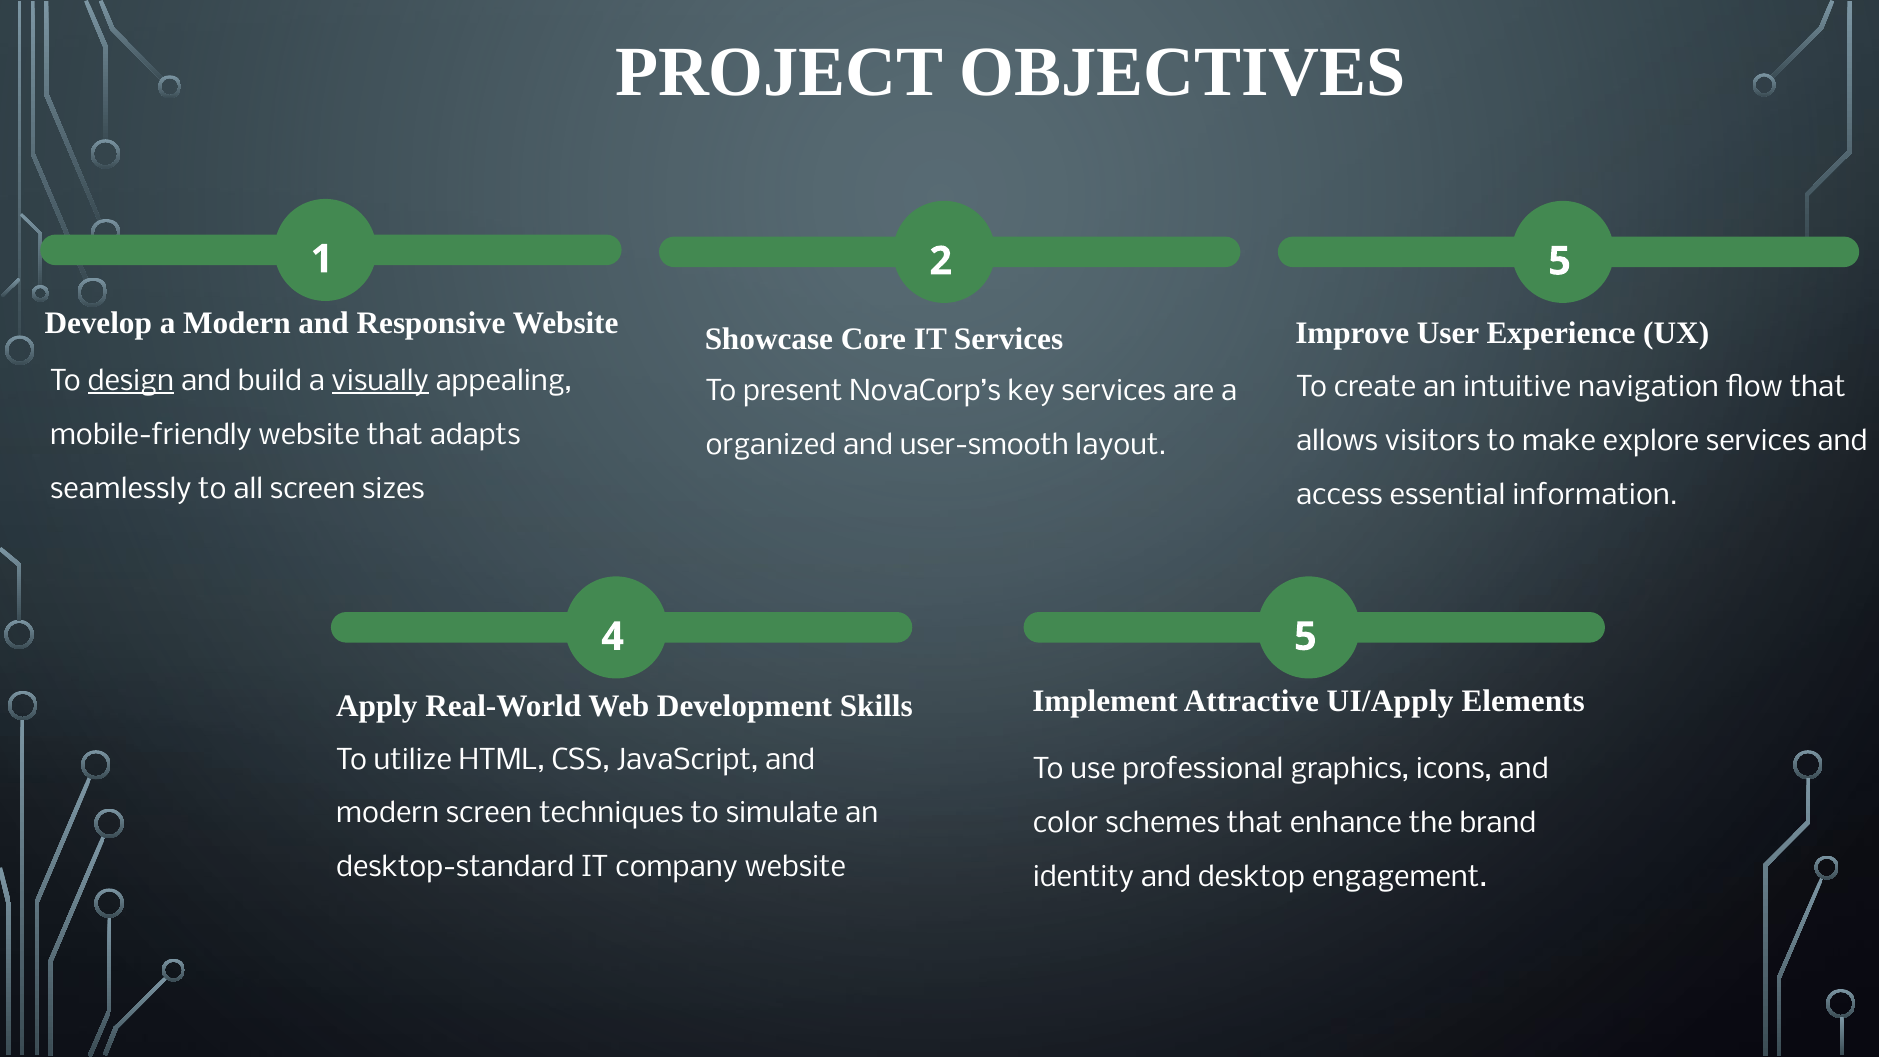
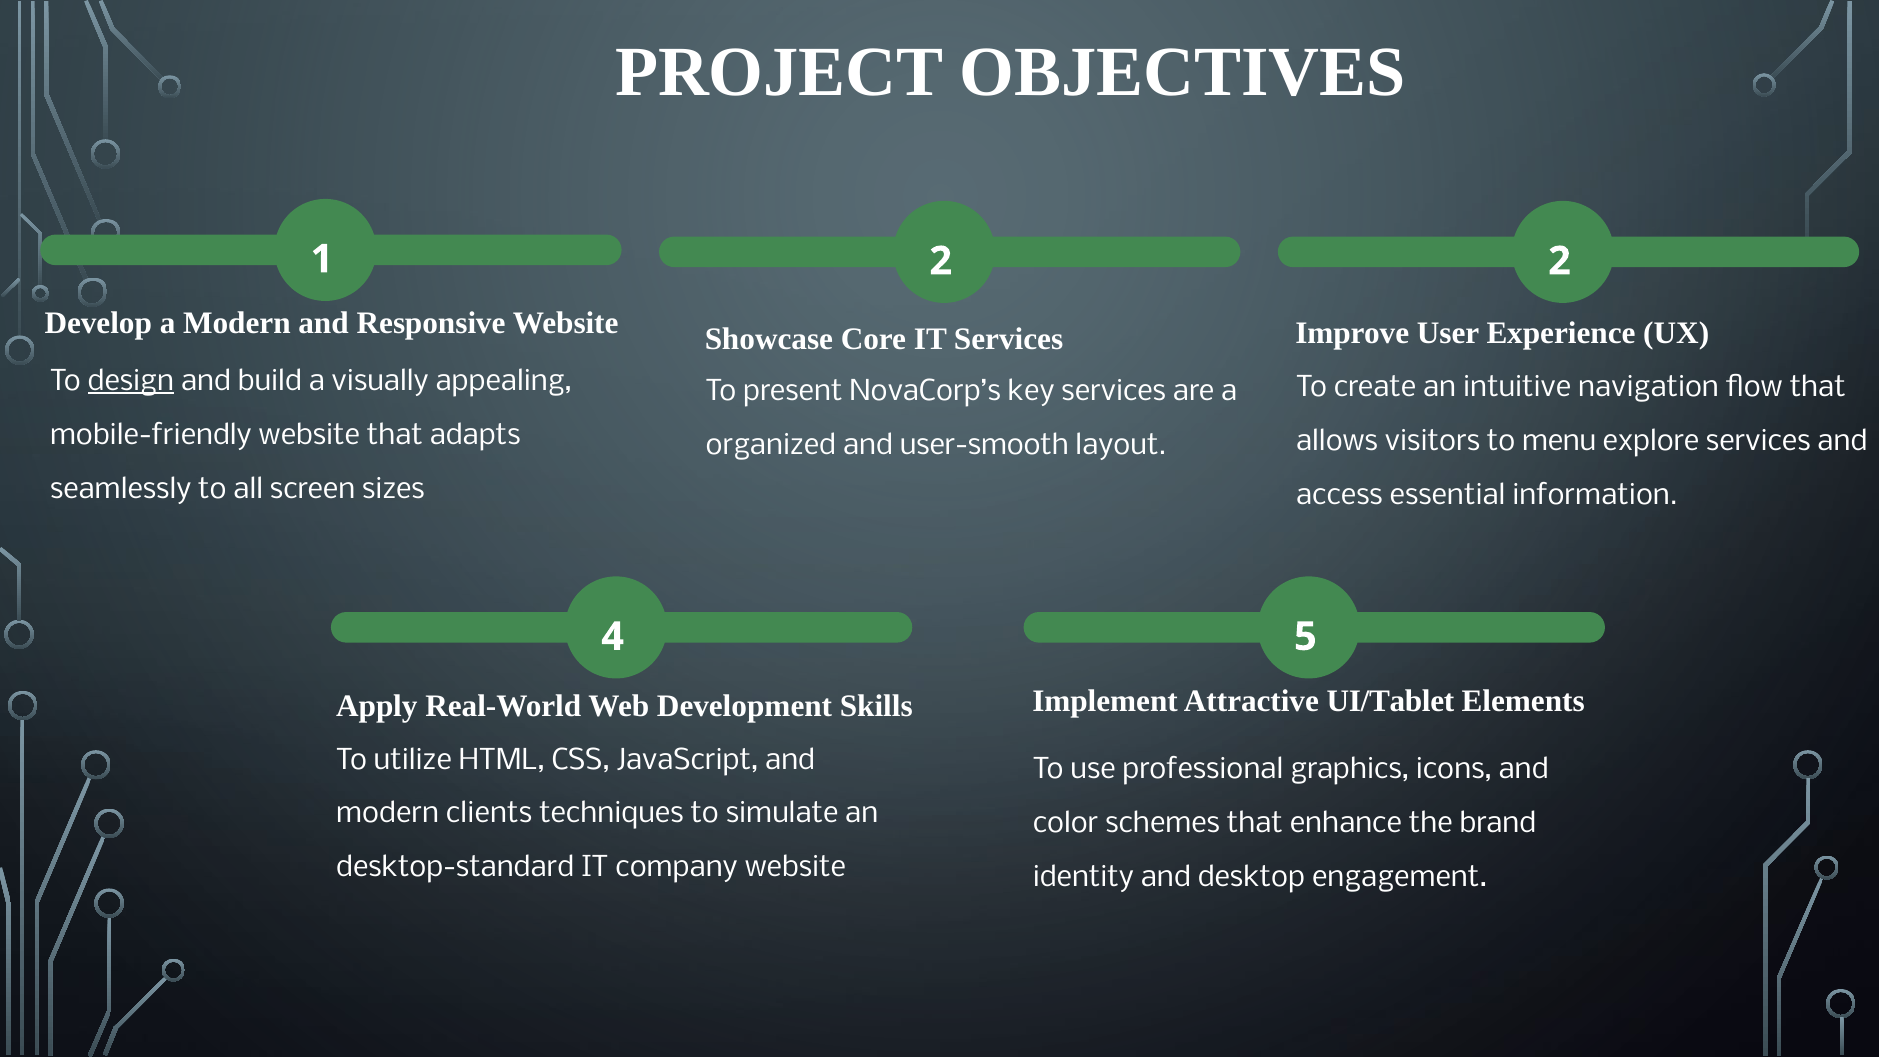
2 5: 5 -> 2
visually underline: present -> none
make: make -> menu
UI/Apply: UI/Apply -> UI/Tablet
modern screen: screen -> clients
